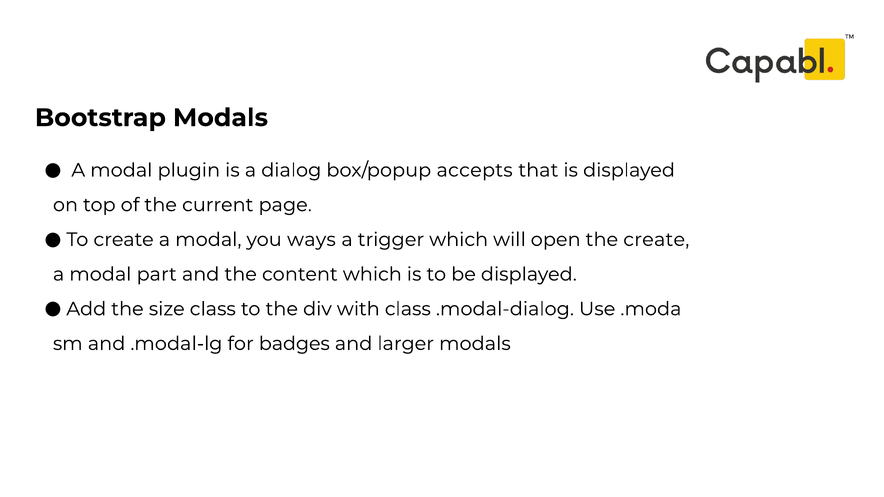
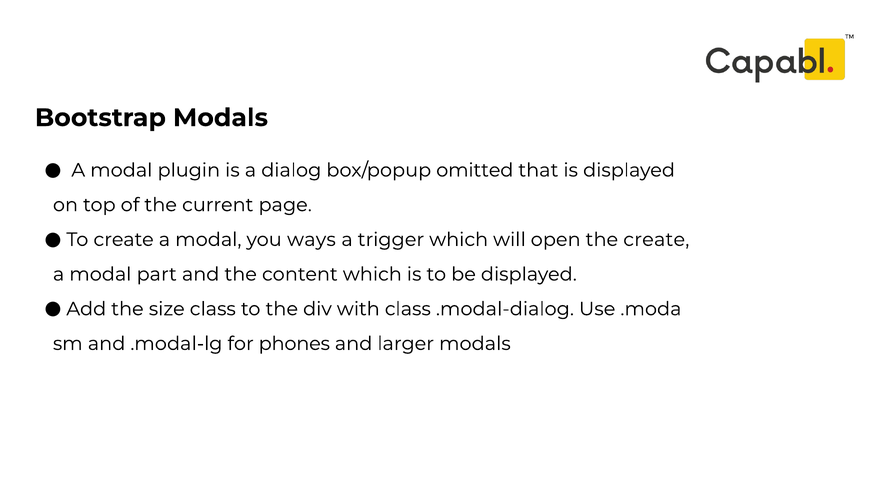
accepts: accepts -> omitted
badges: badges -> phones
